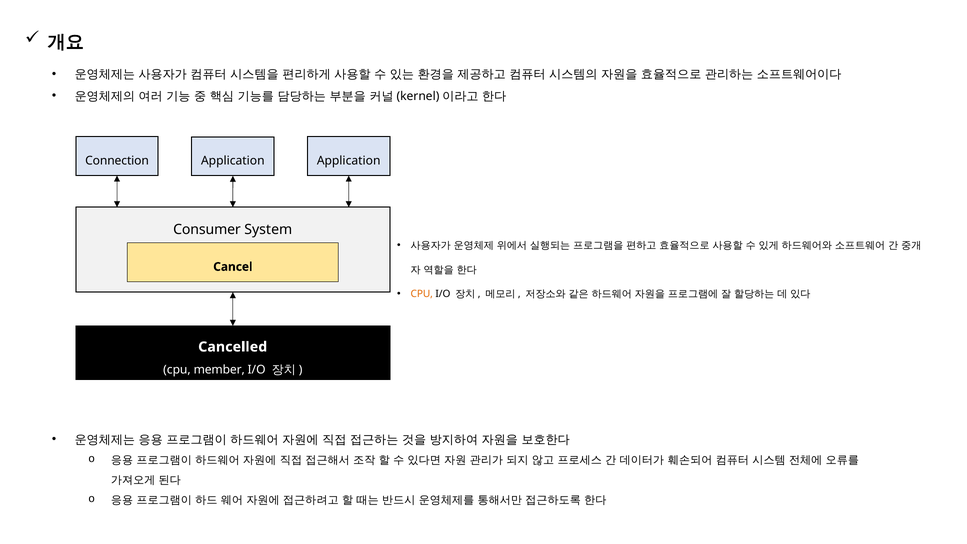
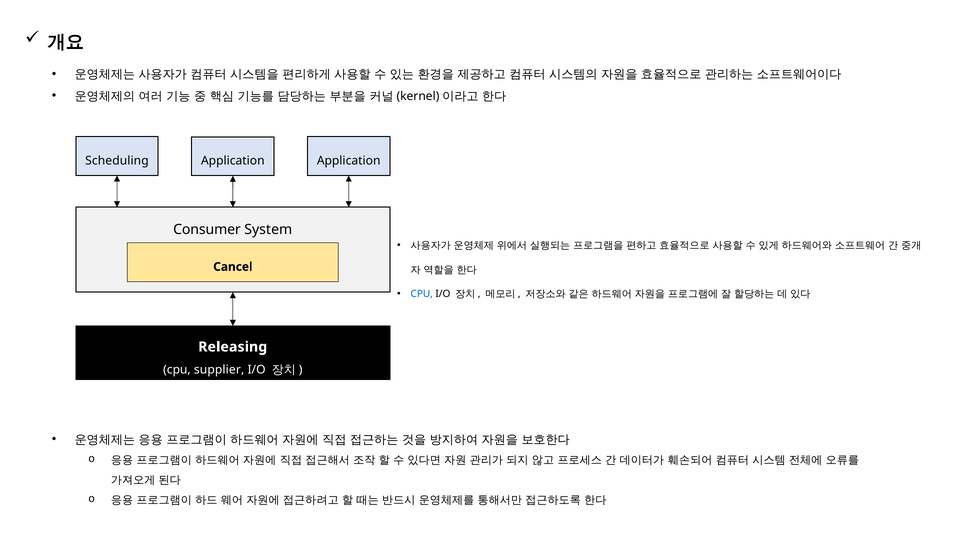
Connection: Connection -> Scheduling
CPU at (422, 294) colour: orange -> blue
Cancelled: Cancelled -> Releasing
member: member -> supplier
